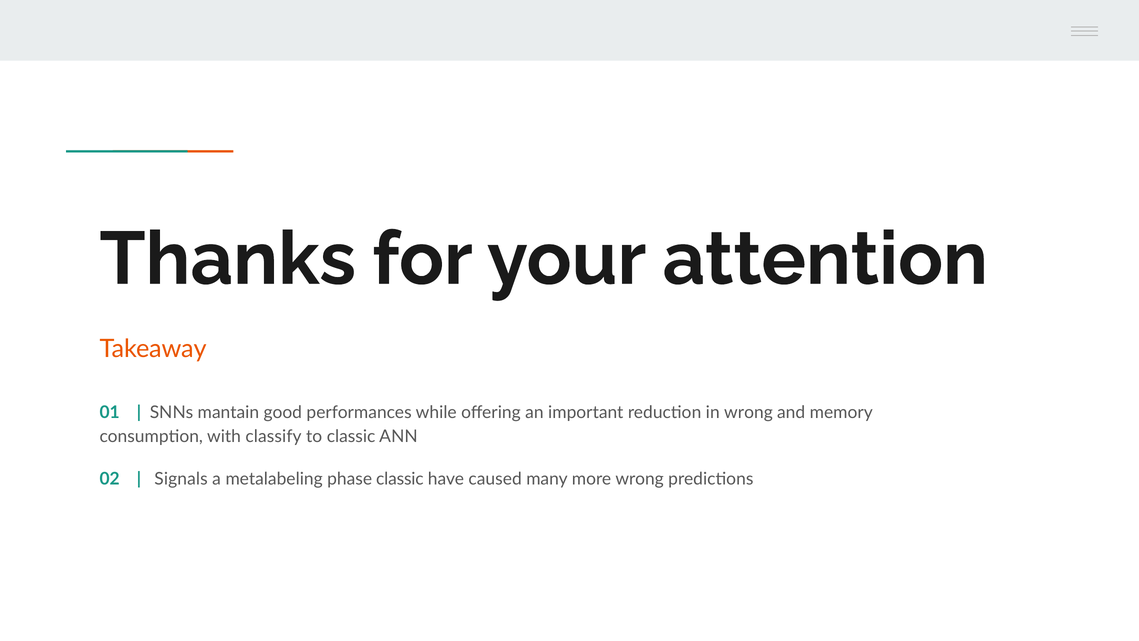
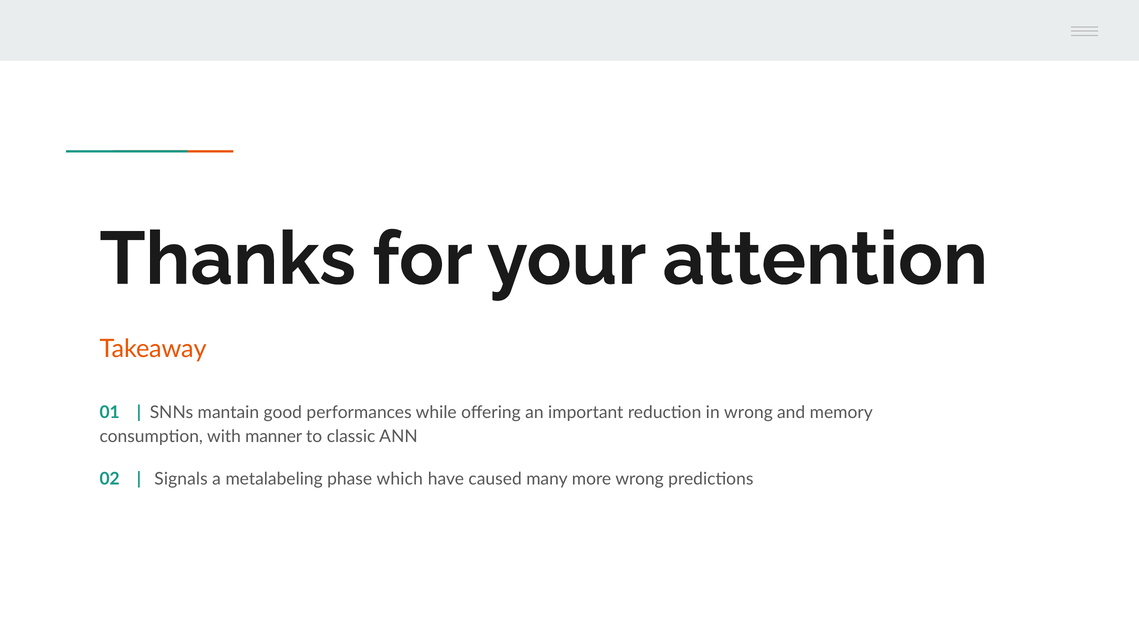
classify: classify -> manner
phase classic: classic -> which
